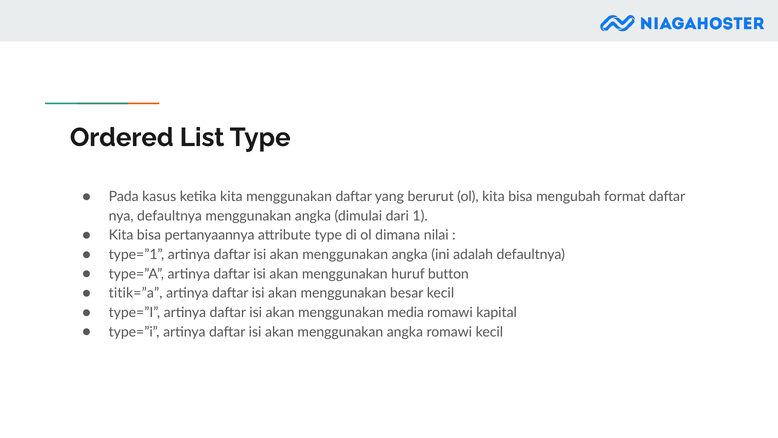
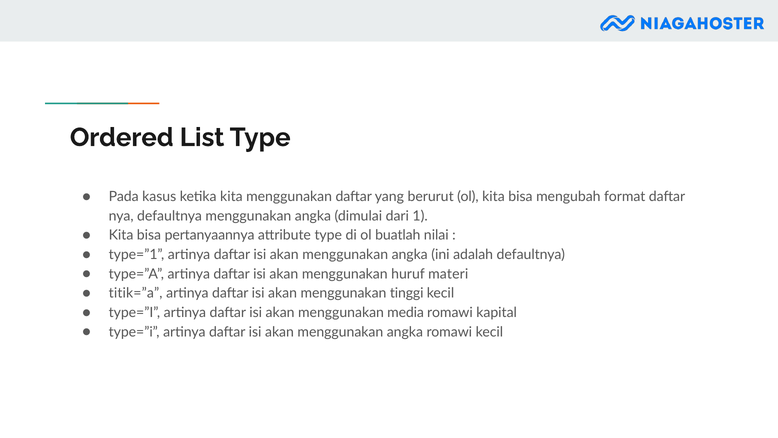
dimana: dimana -> buatlah
button: button -> materi
besar: besar -> tinggi
